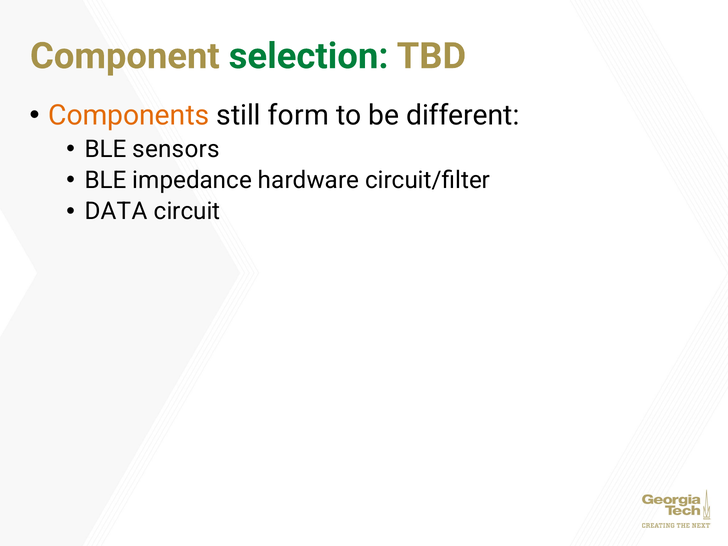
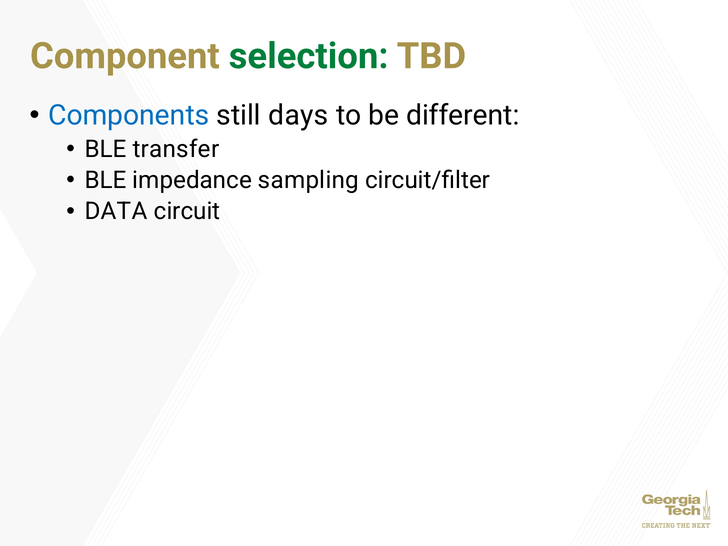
Components colour: orange -> blue
form: form -> days
sensors: sensors -> transfer
hardware: hardware -> sampling
